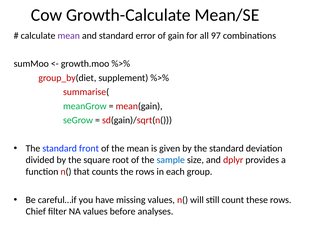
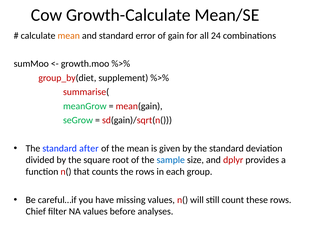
mean at (69, 36) colour: purple -> orange
97: 97 -> 24
front: front -> after
